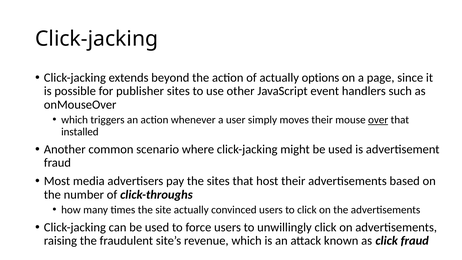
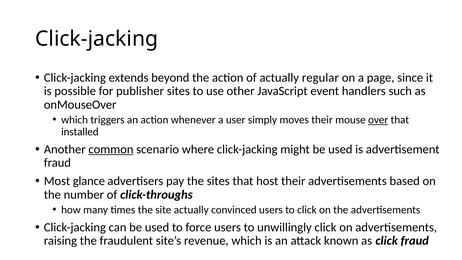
options: options -> regular
common underline: none -> present
media: media -> glance
